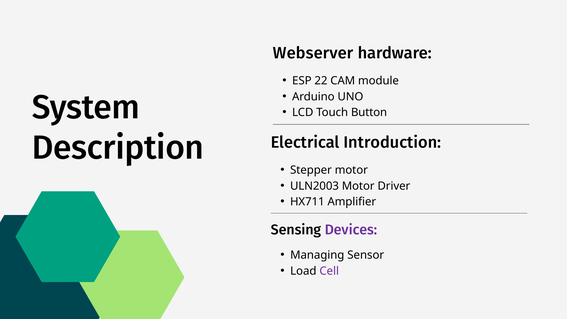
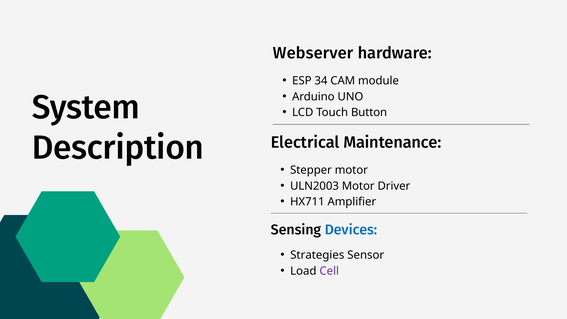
22: 22 -> 34
Introduction: Introduction -> Maintenance
Devices colour: purple -> blue
Managing: Managing -> Strategies
